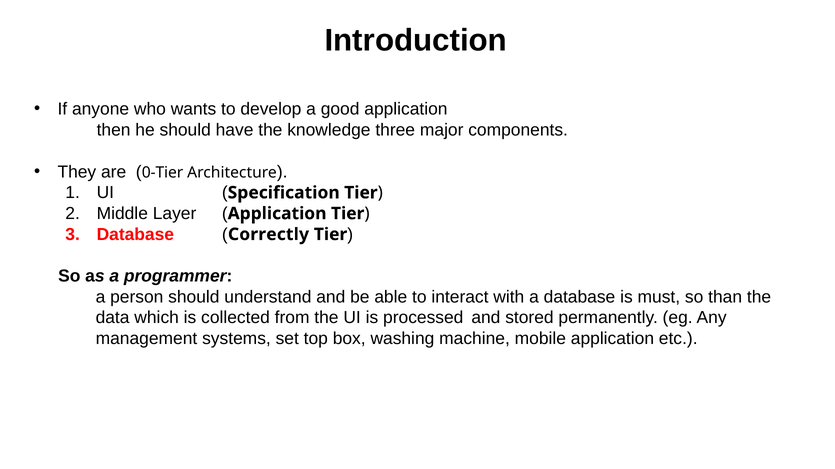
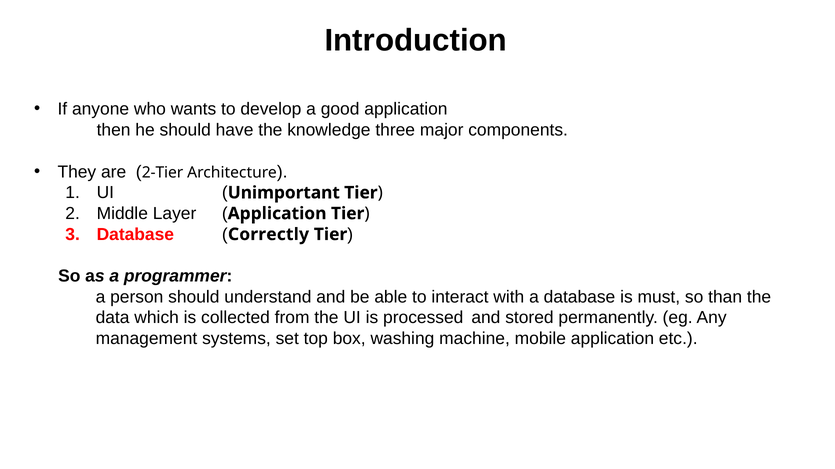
0-Tier: 0-Tier -> 2-Tier
Specification: Specification -> Unimportant
